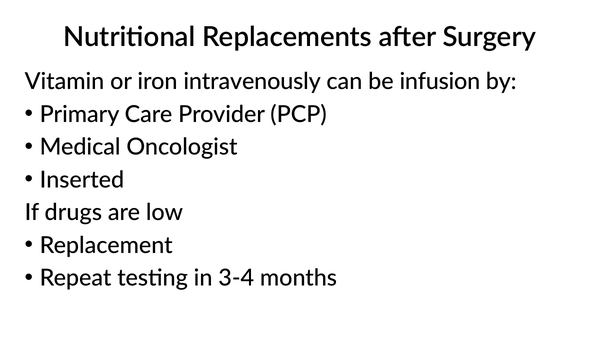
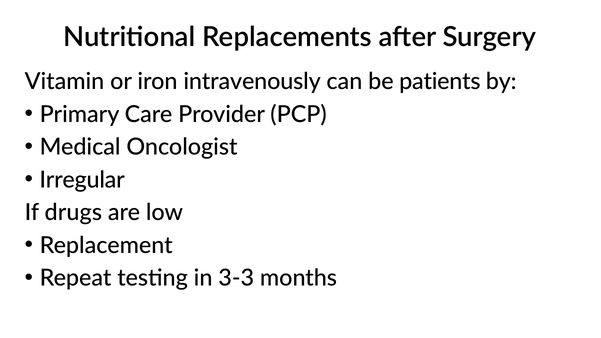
infusion: infusion -> patients
Inserted: Inserted -> Irregular
3-4: 3-4 -> 3-3
